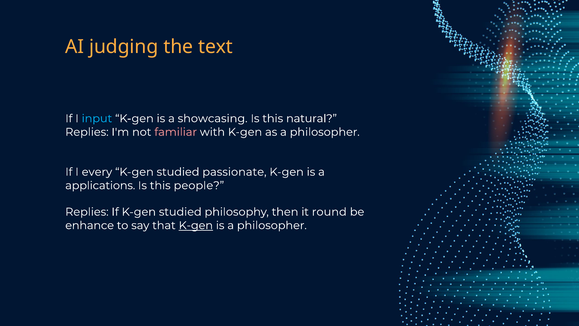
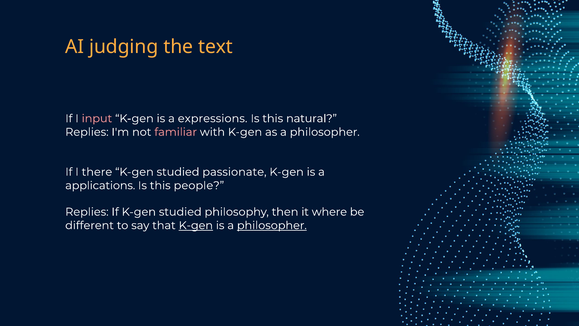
input colour: light blue -> pink
showcasing: showcasing -> expressions
every: every -> there
round: round -> where
enhance: enhance -> different
philosopher at (272, 225) underline: none -> present
